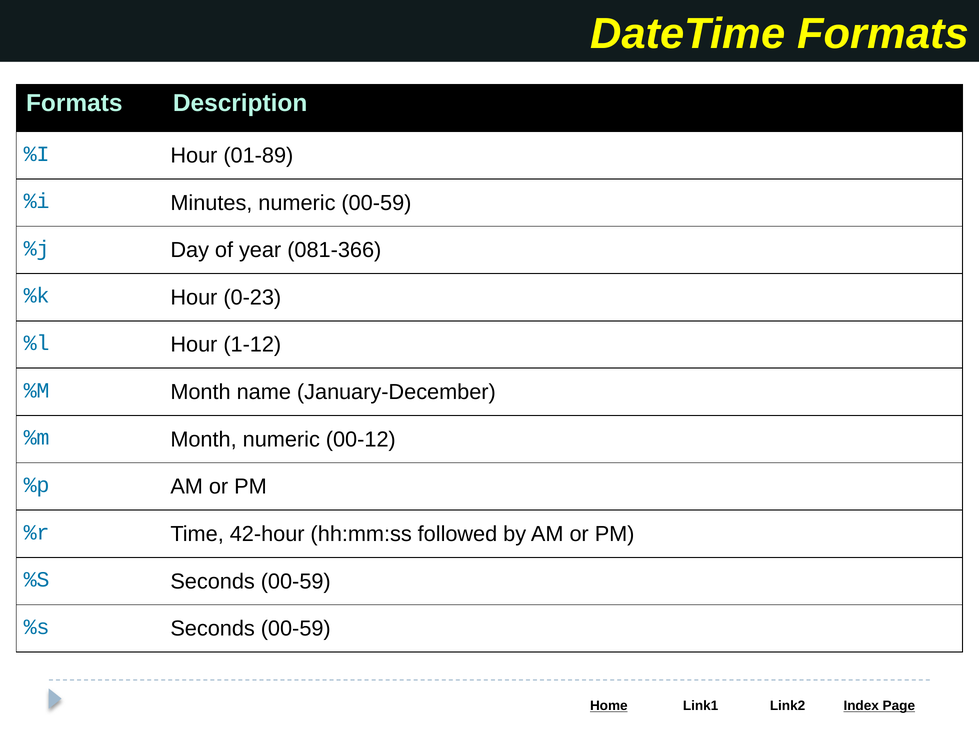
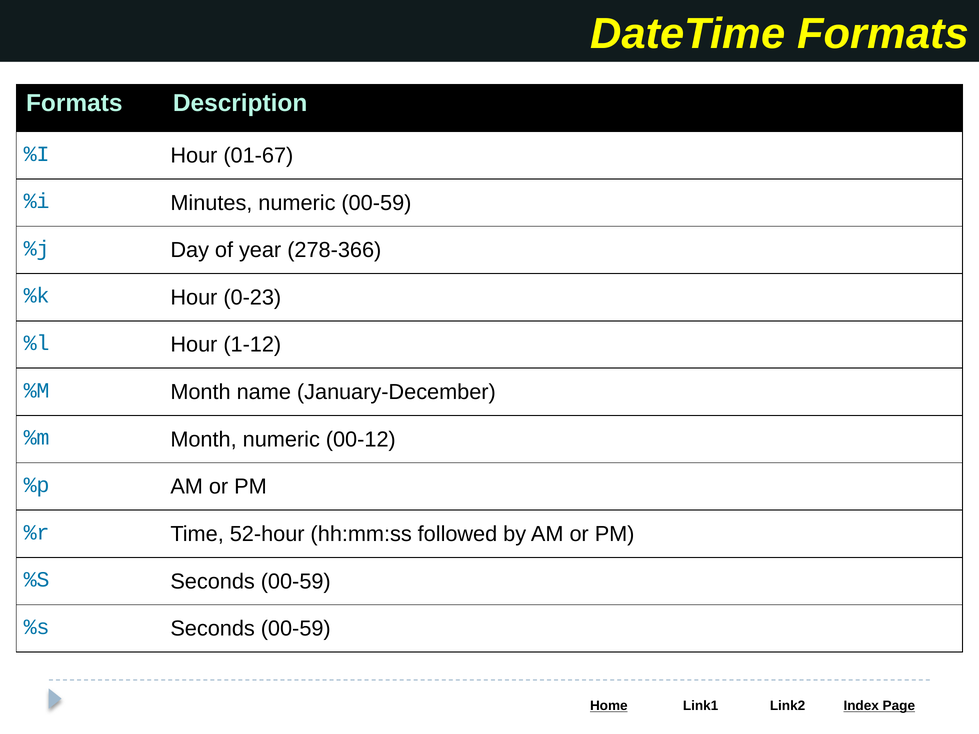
01-89: 01-89 -> 01-67
081-366: 081-366 -> 278-366
42-hour: 42-hour -> 52-hour
